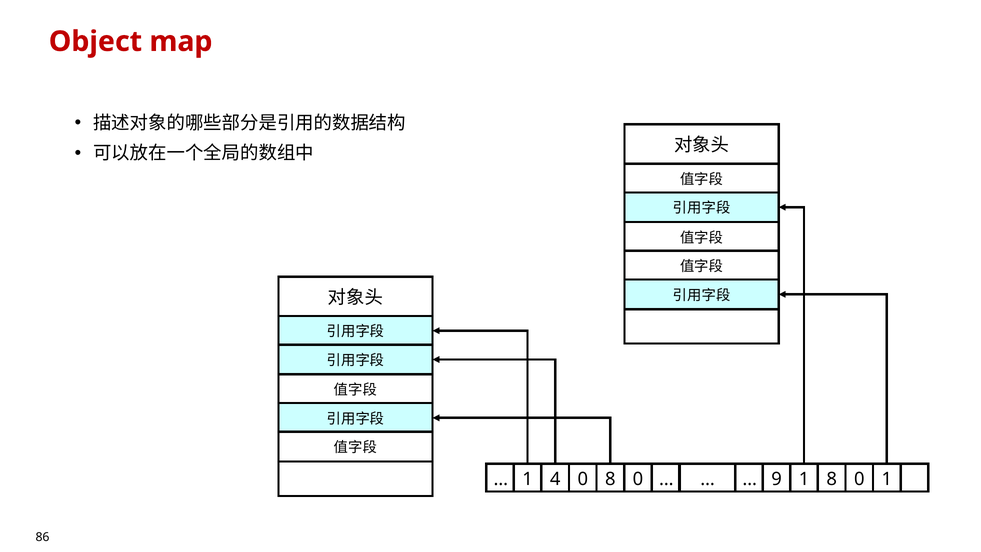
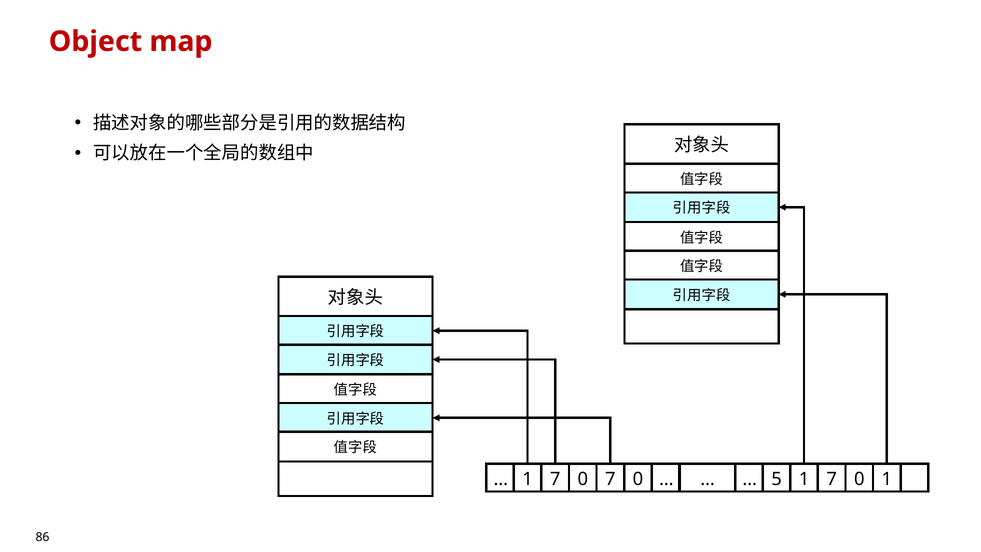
4 at (555, 479): 4 -> 7
0 8: 8 -> 7
9: 9 -> 5
8 at (832, 479): 8 -> 7
